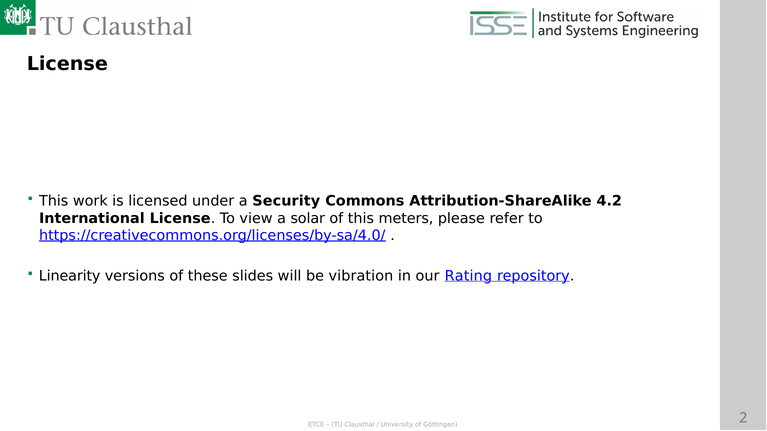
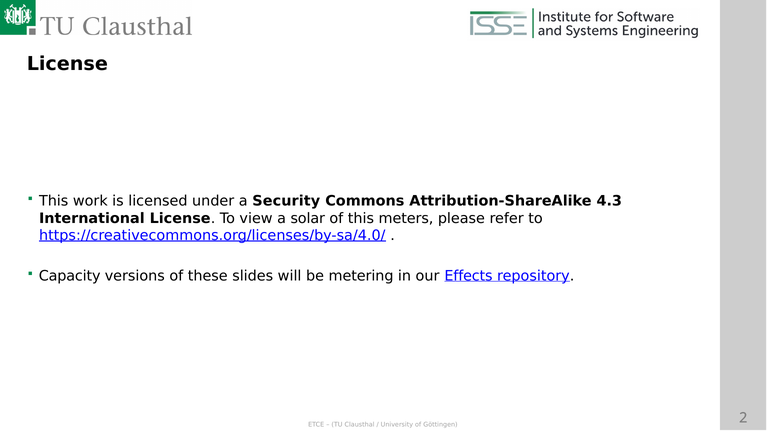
4.2: 4.2 -> 4.3
Linearity: Linearity -> Capacity
vibration: vibration -> metering
Rating: Rating -> Effects
